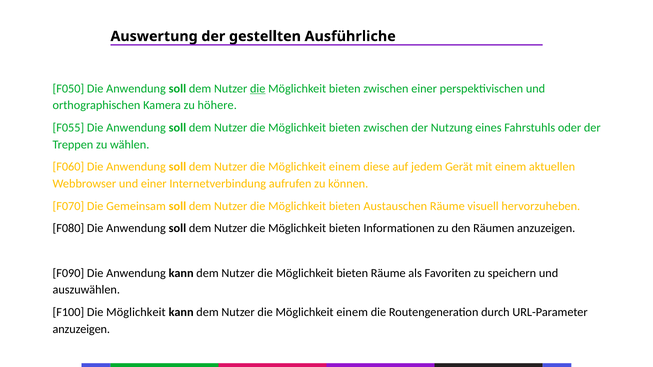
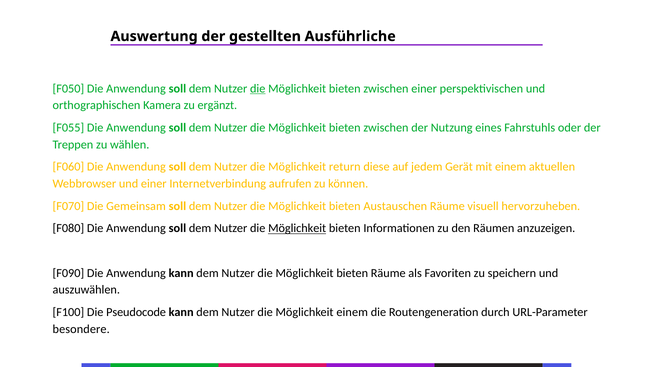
höhere: höhere -> ergänzt
einem at (345, 167): einem -> return
Möglichkeit at (297, 229) underline: none -> present
F100 Die Möglichkeit: Möglichkeit -> Pseudocode
anzuzeigen at (81, 329): anzuzeigen -> besondere
